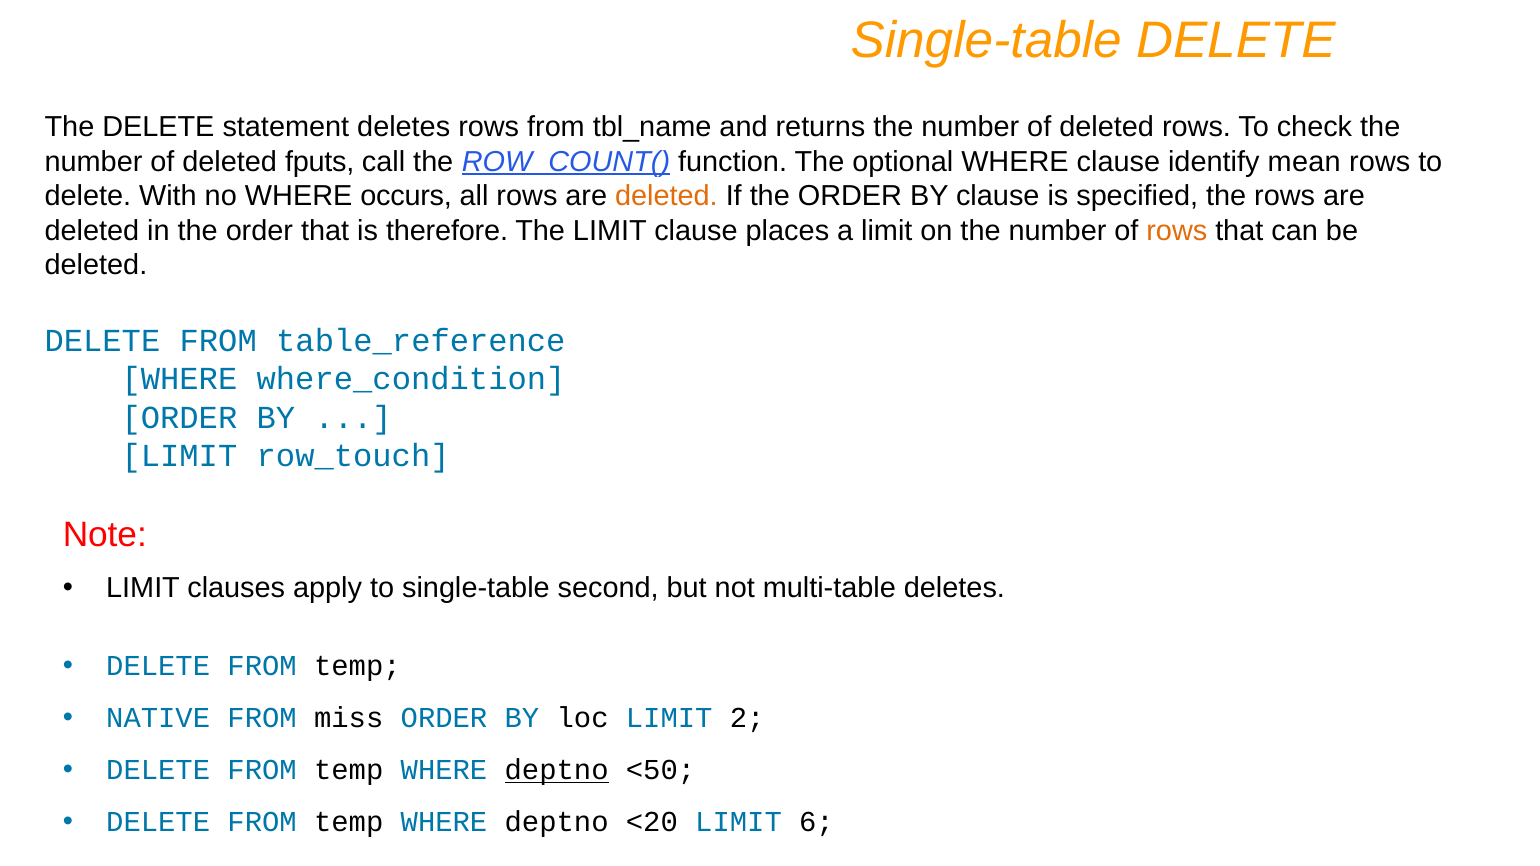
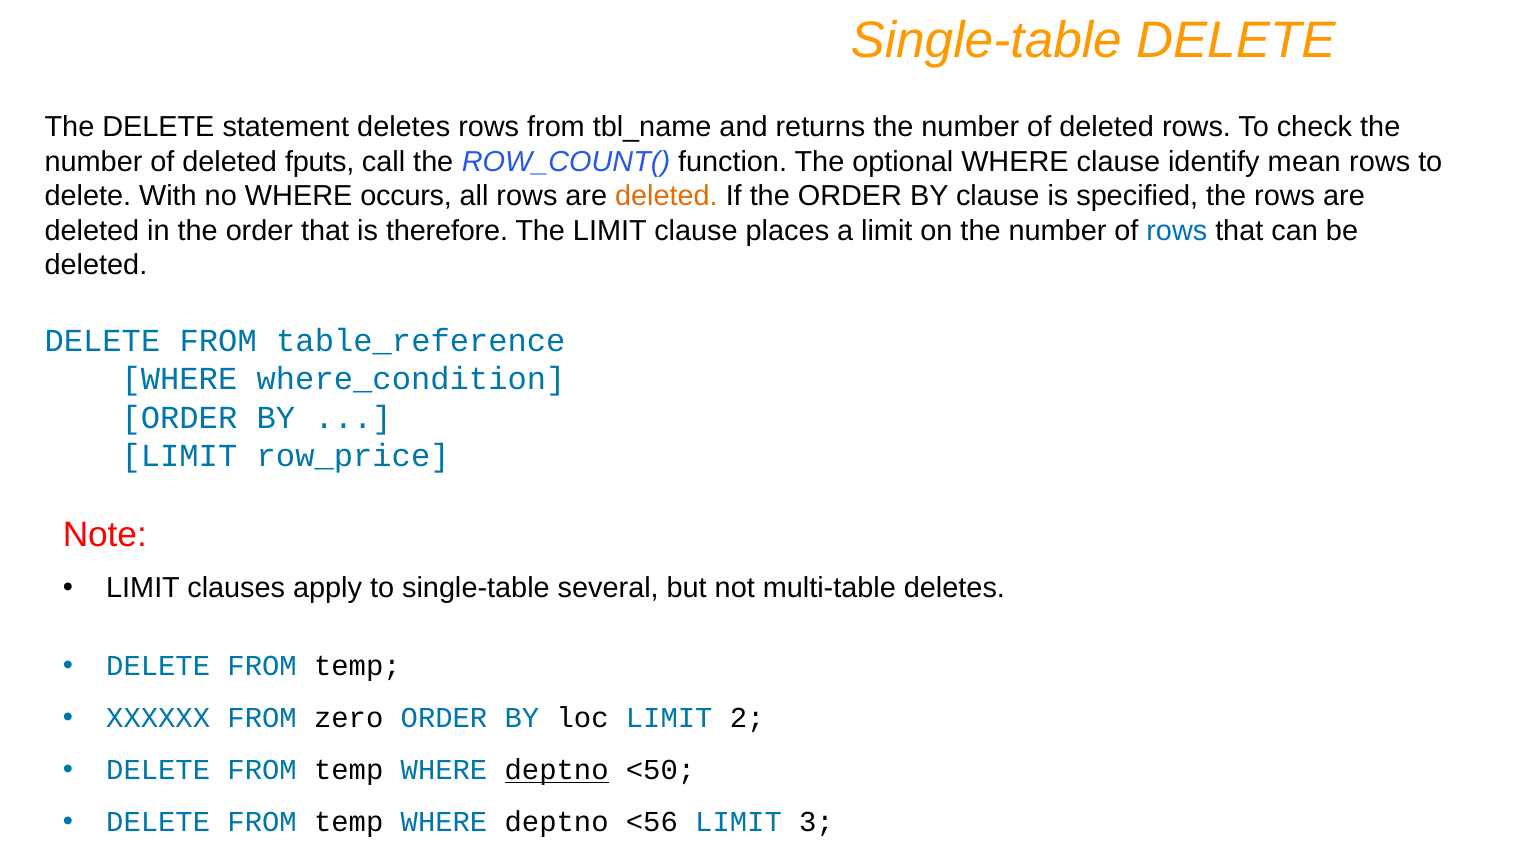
ROW_COUNT( underline: present -> none
rows at (1177, 231) colour: orange -> blue
row_touch: row_touch -> row_price
second: second -> several
NATIVE: NATIVE -> XXXXXX
miss: miss -> zero
<20: <20 -> <56
6: 6 -> 3
